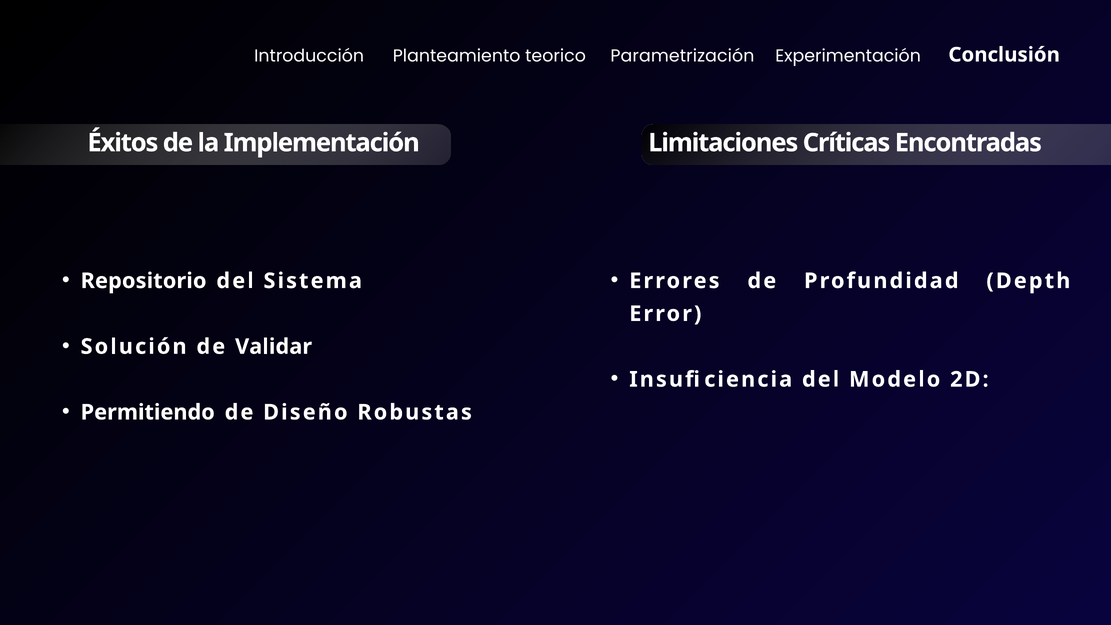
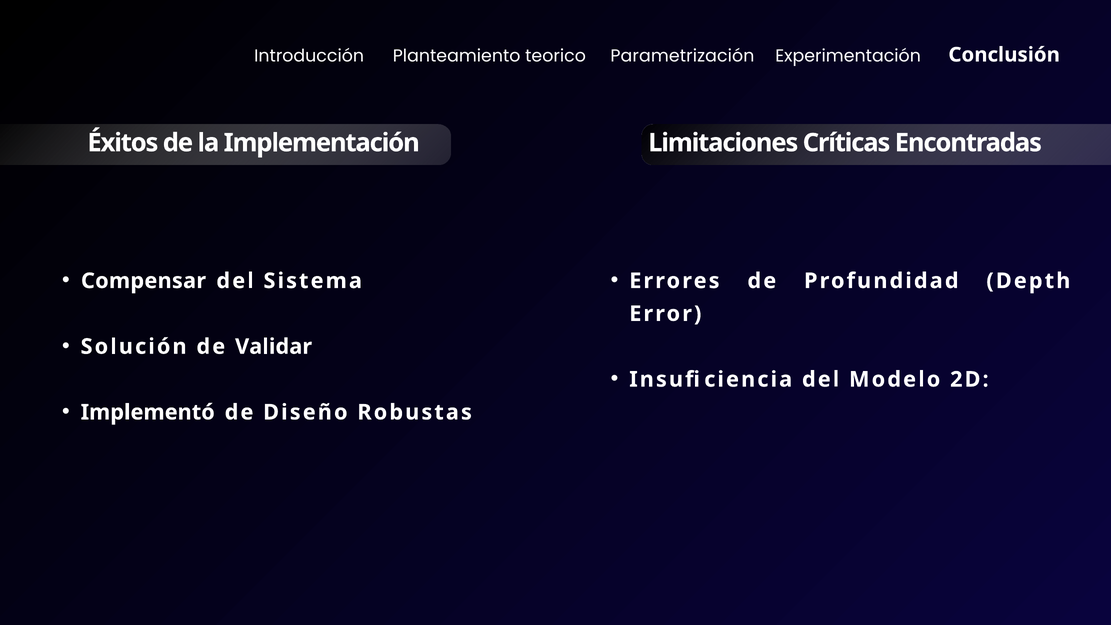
Repositorio: Repositorio -> Compensar
Permitiendo: Permitiendo -> Implementó
